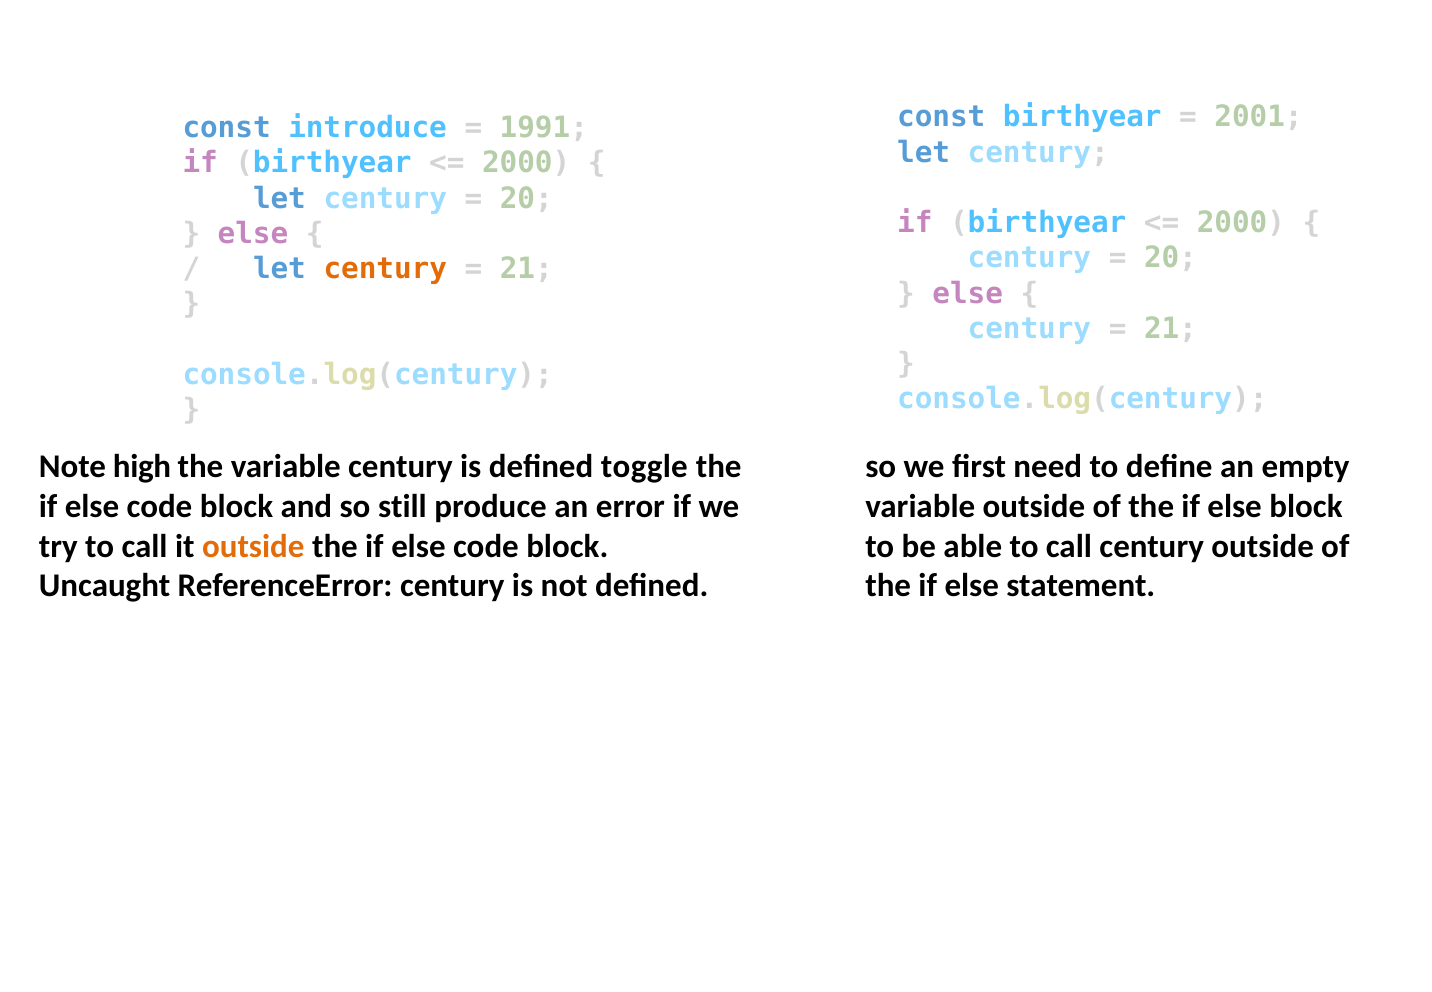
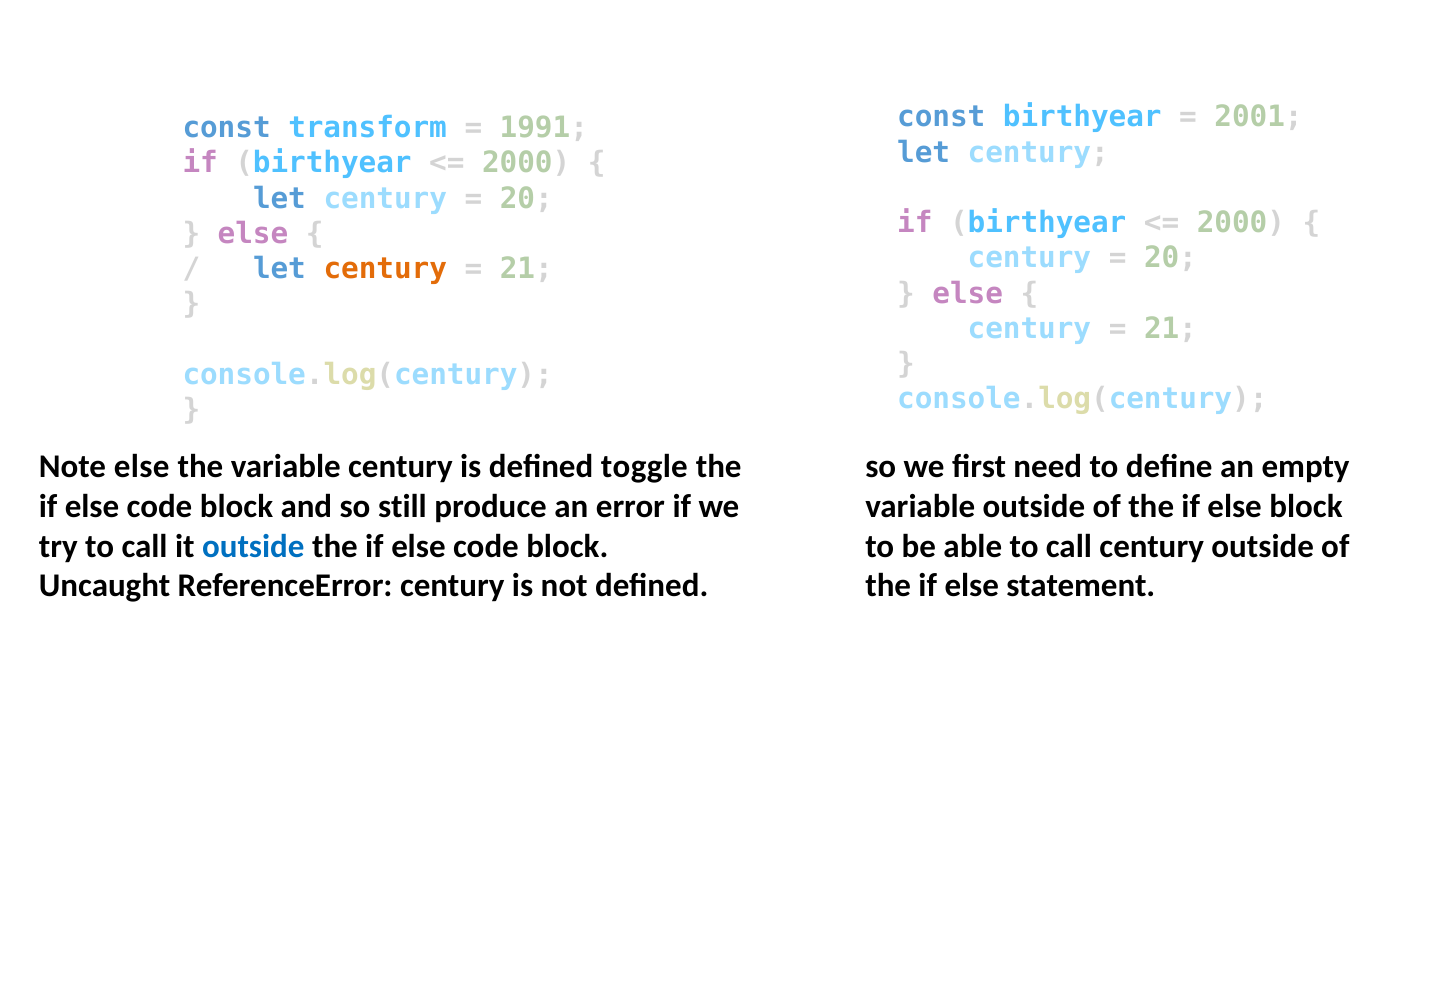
introduce: introduce -> transform
Note high: high -> else
outside at (253, 546) colour: orange -> blue
